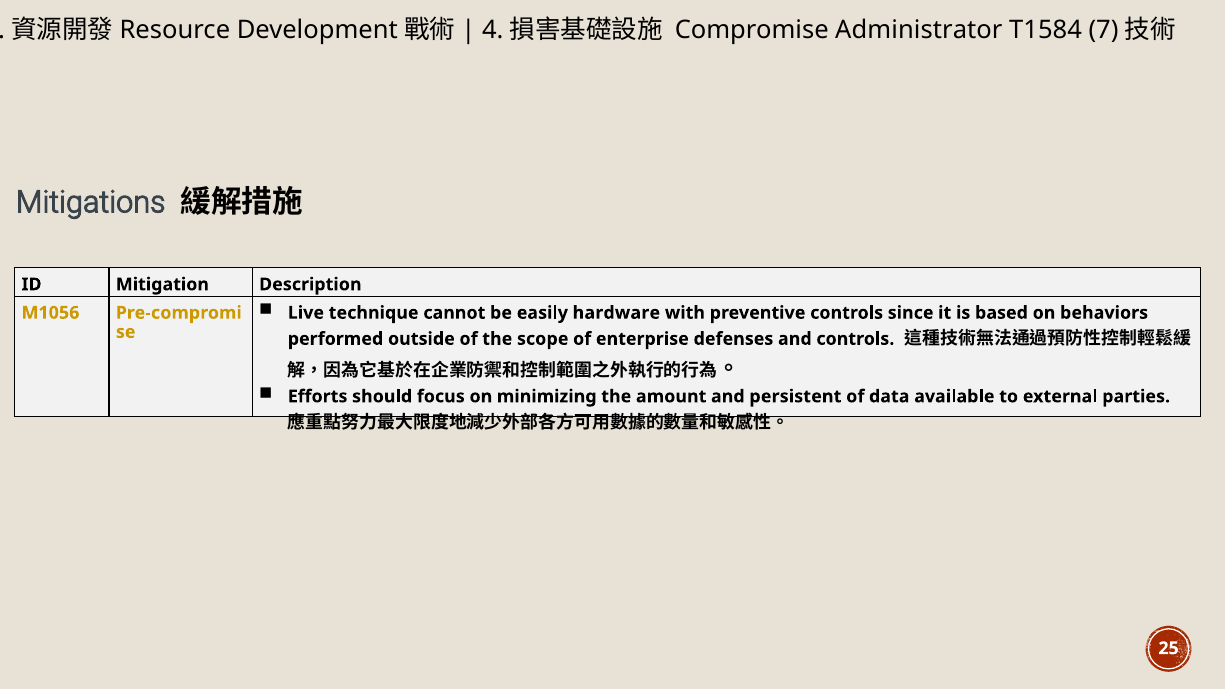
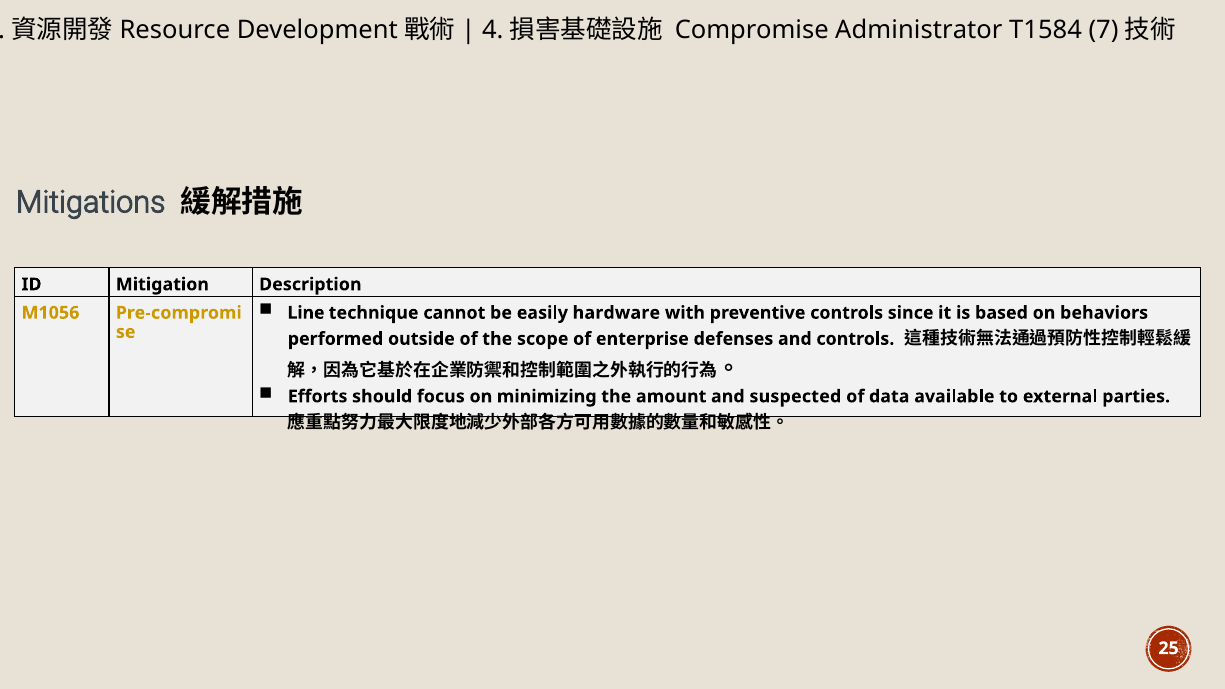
Live: Live -> Line
persistent: persistent -> suspected
